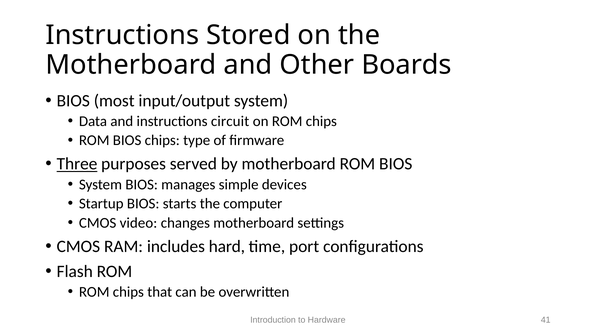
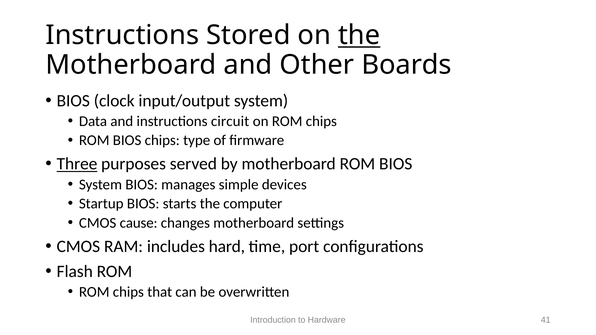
the at (359, 35) underline: none -> present
most: most -> clock
video: video -> cause
